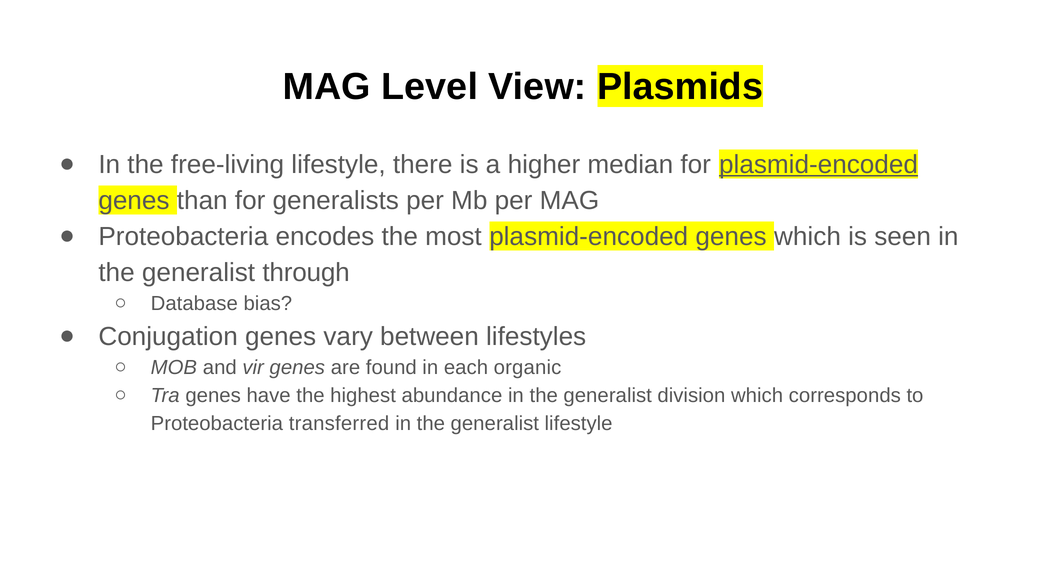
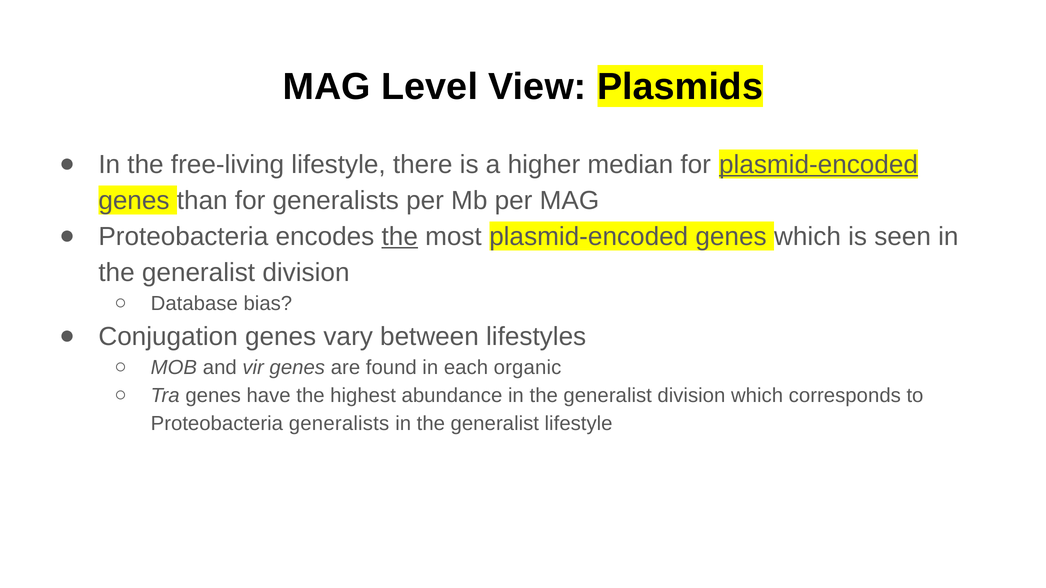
the at (400, 237) underline: none -> present
through at (306, 273): through -> division
Proteobacteria transferred: transferred -> generalists
